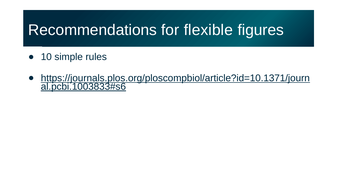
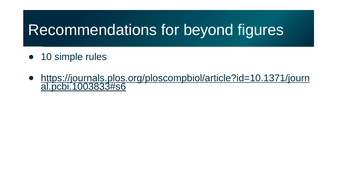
flexible: flexible -> beyond
